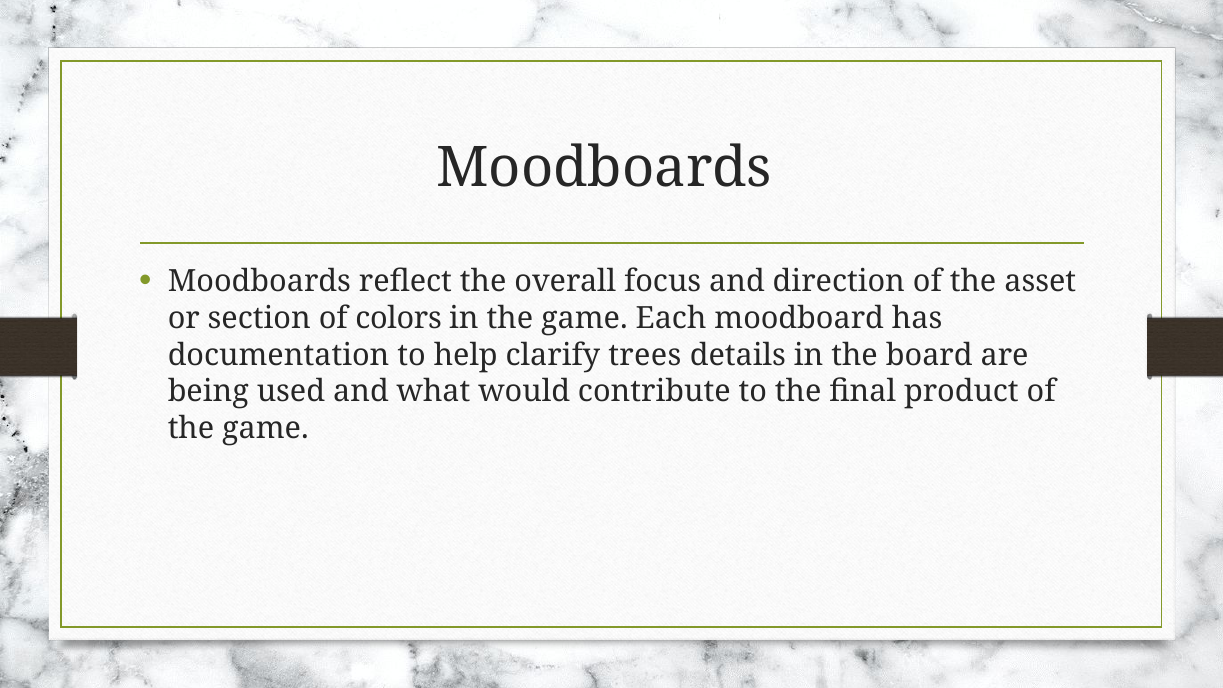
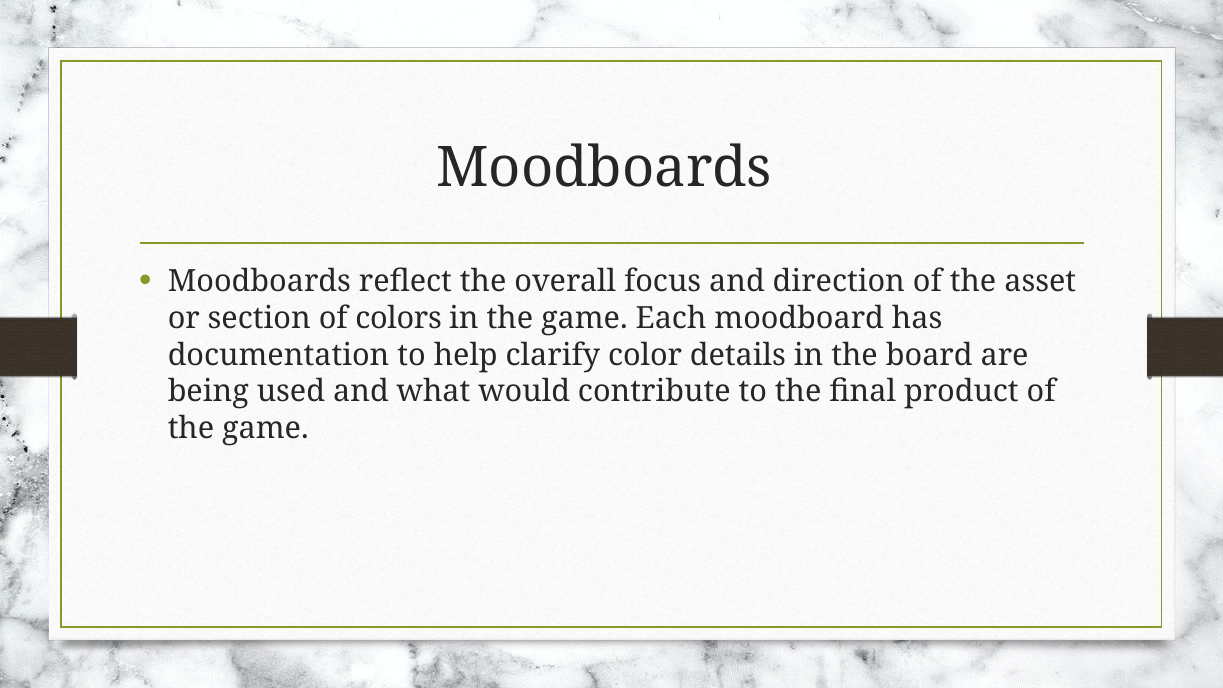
trees: trees -> color
